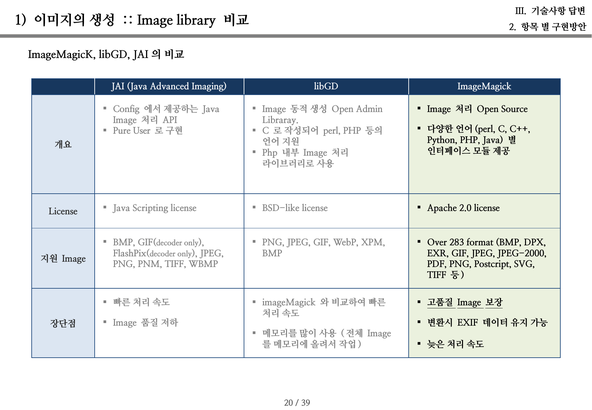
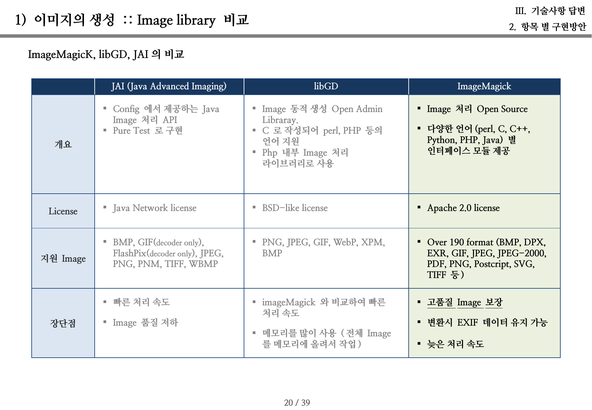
User: User -> Test
Scripting: Scripting -> Network
283: 283 -> 190
